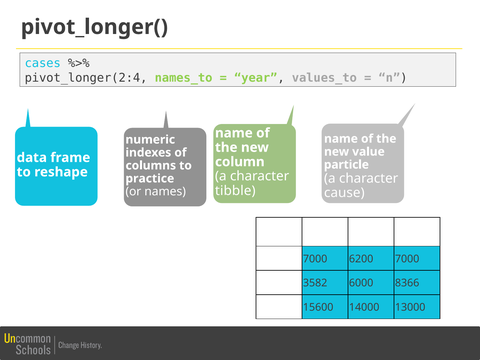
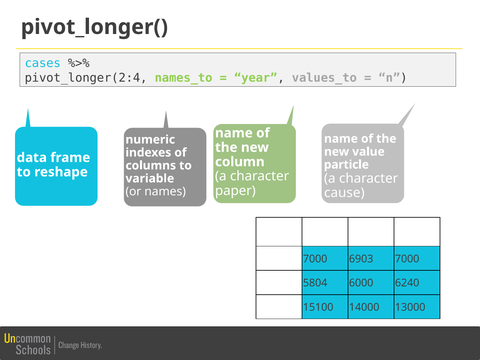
practice: practice -> variable
tibble: tibble -> paper
6200: 6200 -> 6903
3582: 3582 -> 5804
8366: 8366 -> 6240
15600: 15600 -> 15100
